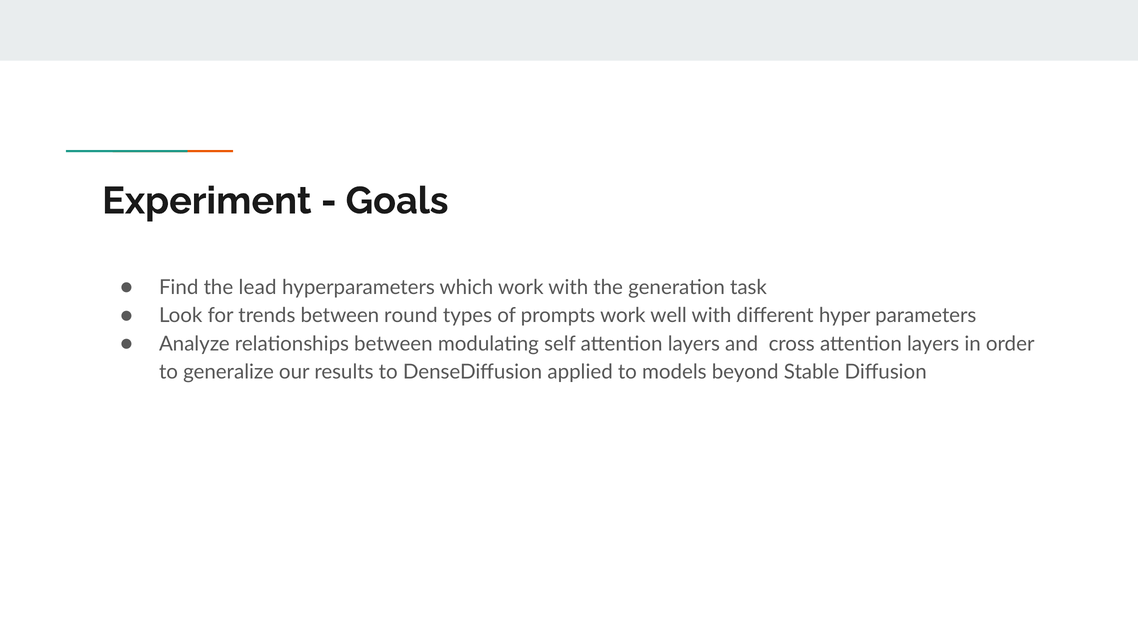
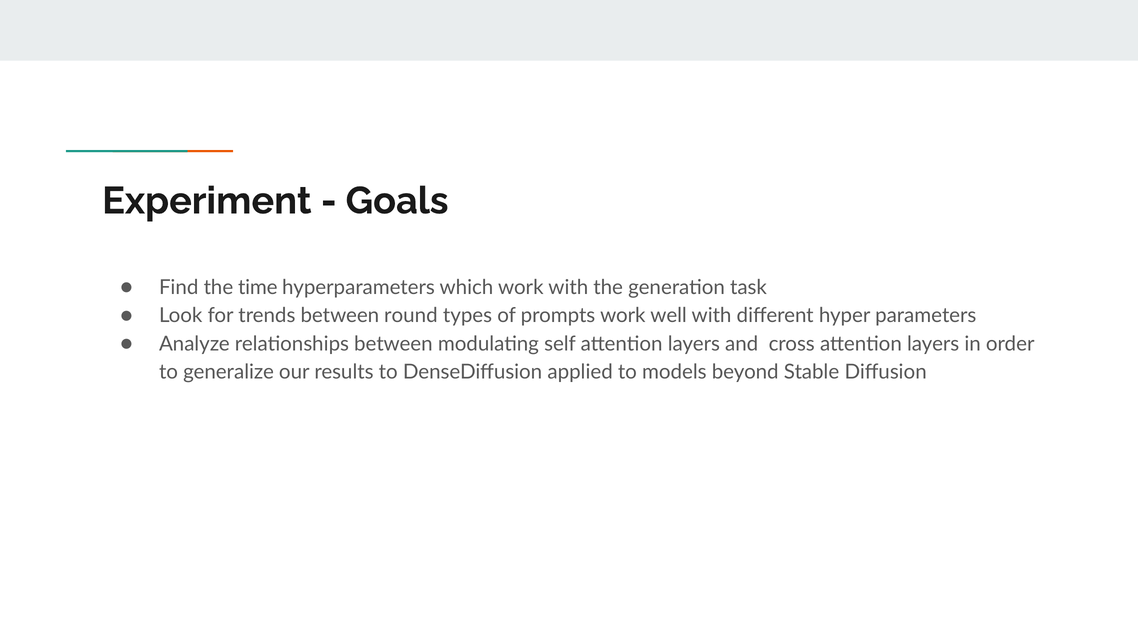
lead: lead -> time
